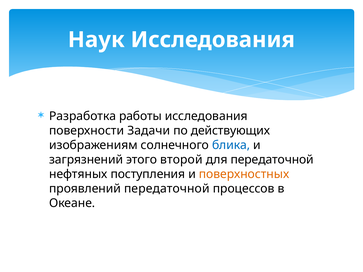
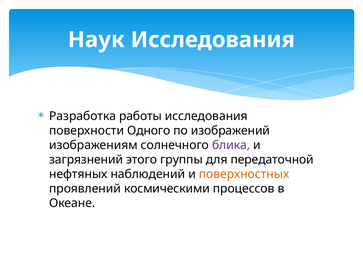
Задачи: Задачи -> Одного
действующих: действующих -> изображений
блика colour: blue -> purple
второй: второй -> группы
поступления: поступления -> наблюдений
проявлений передаточной: передаточной -> космическими
